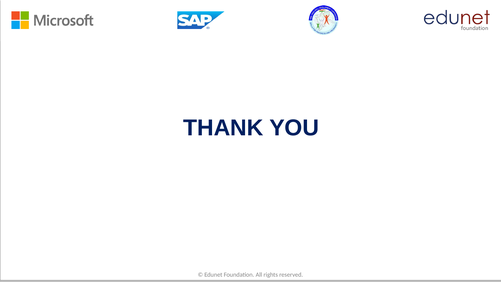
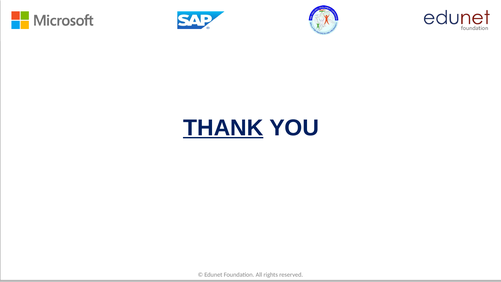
THANK underline: none -> present
